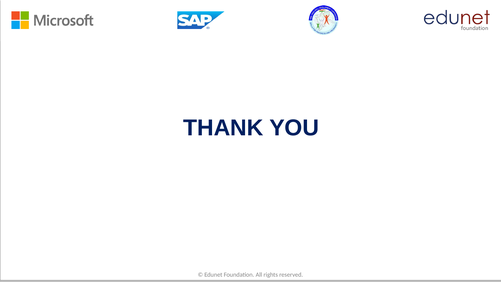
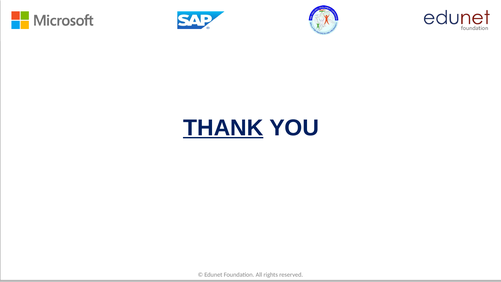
THANK underline: none -> present
